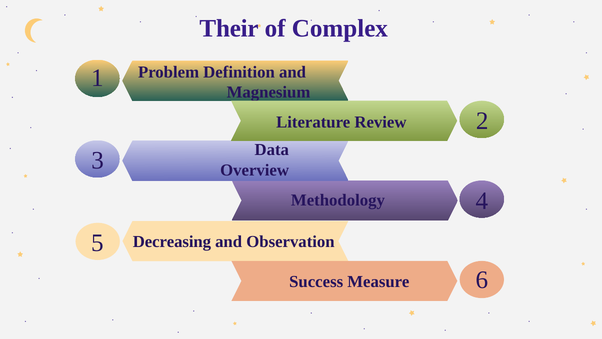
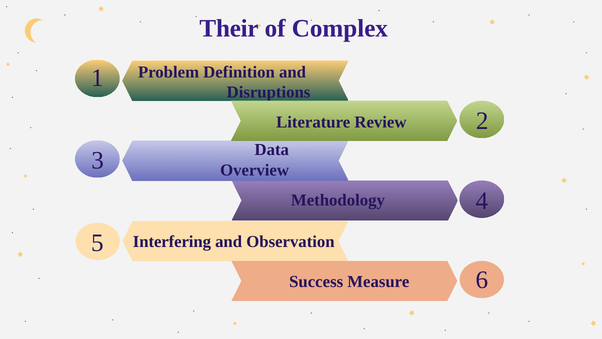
Magnesium: Magnesium -> Disruptions
Decreasing: Decreasing -> Interfering
